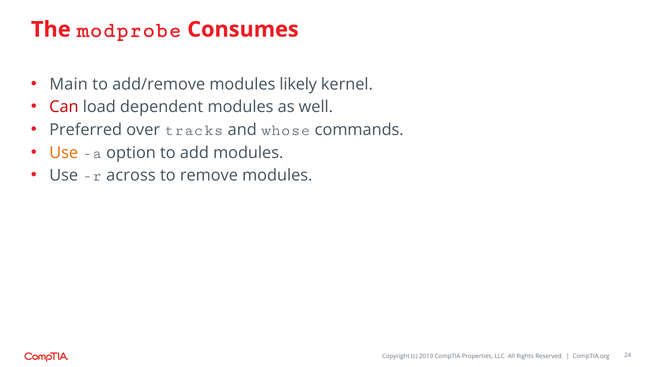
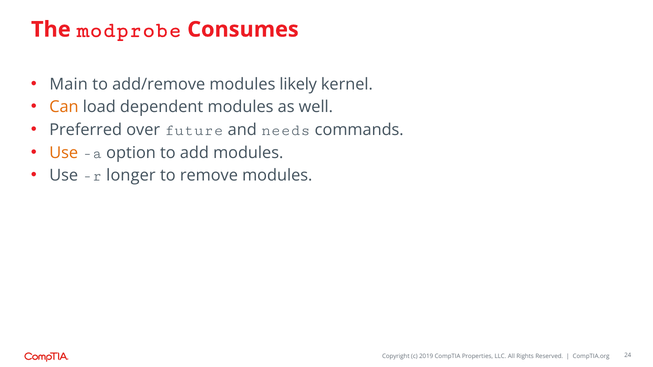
Can colour: red -> orange
tracks: tracks -> future
whose: whose -> needs
across: across -> longer
